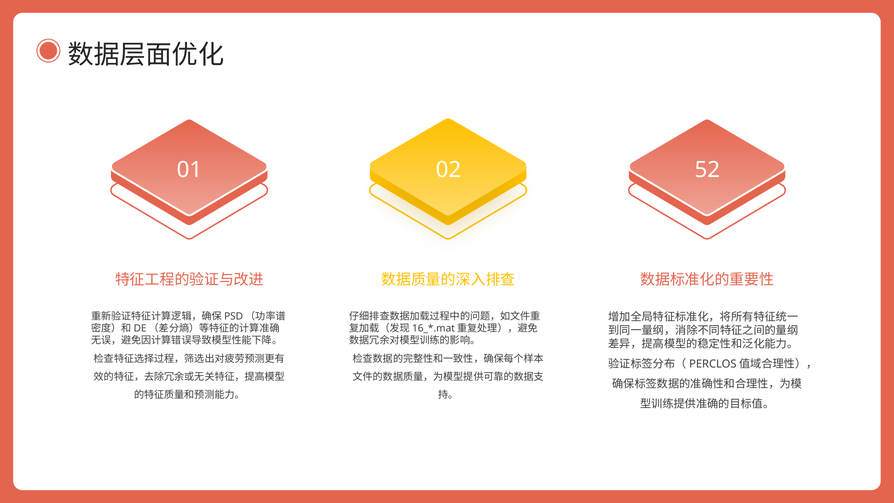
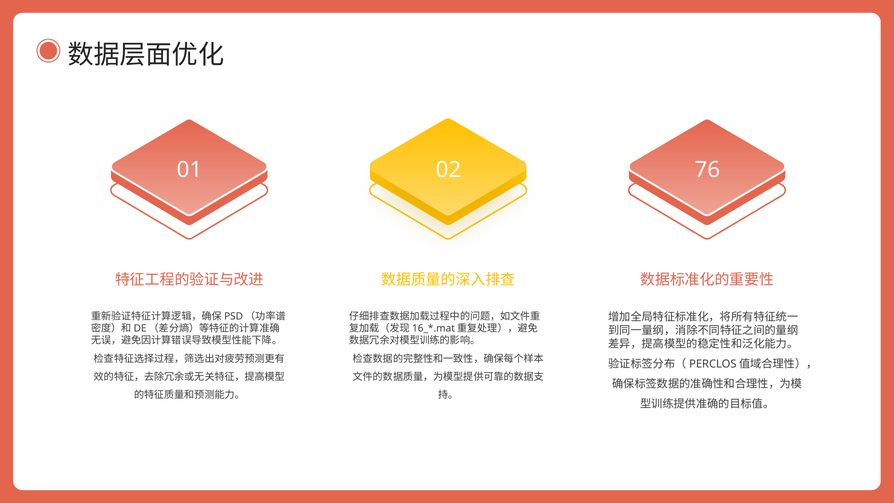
52: 52 -> 76
